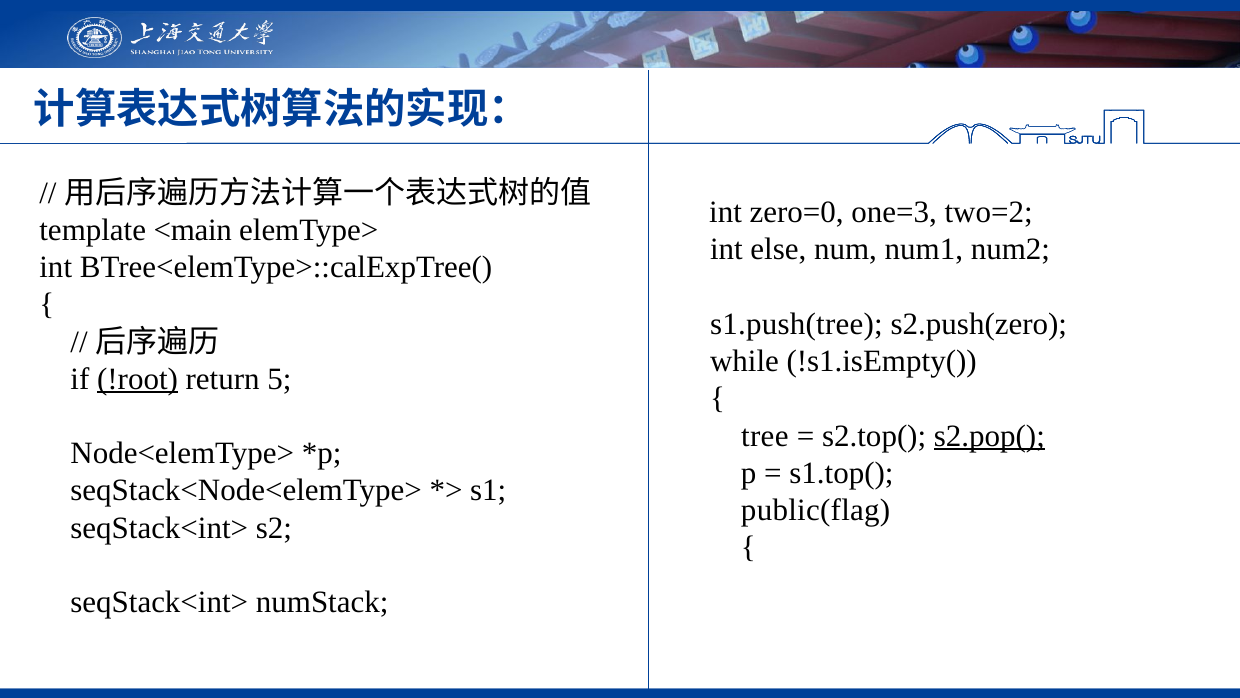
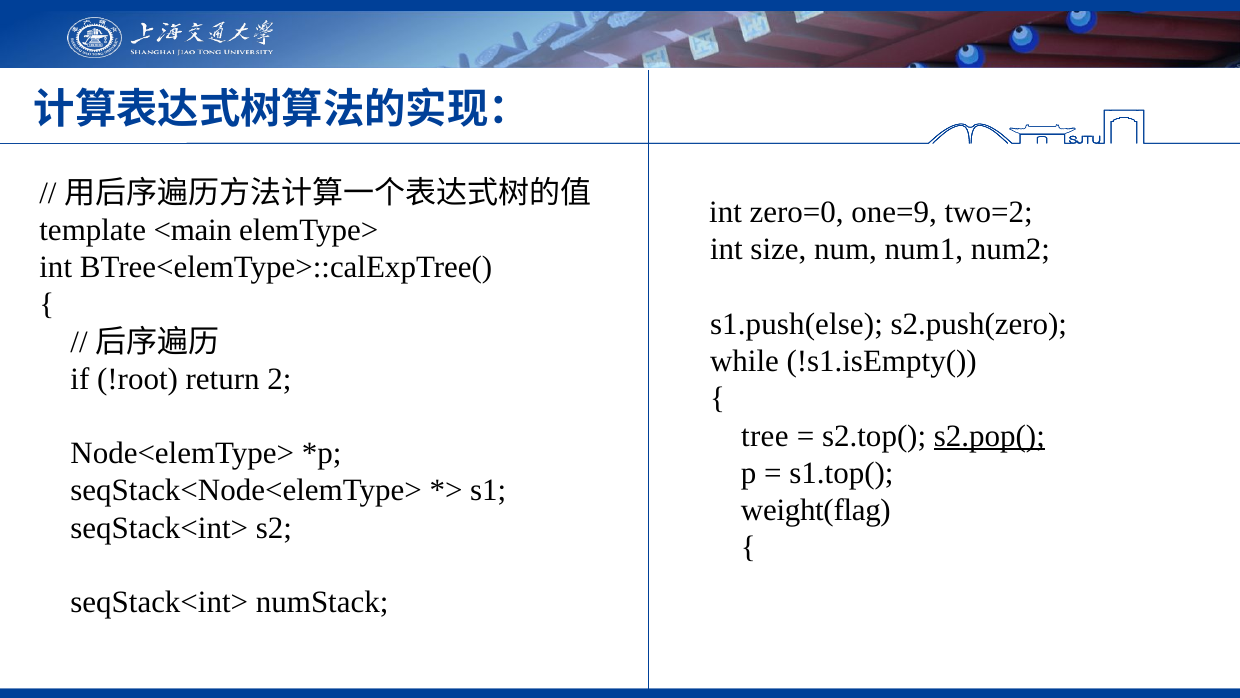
one=3: one=3 -> one=9
else: else -> size
s1.push(tree: s1.push(tree -> s1.push(else
!root underline: present -> none
5: 5 -> 2
public(flag: public(flag -> weight(flag
